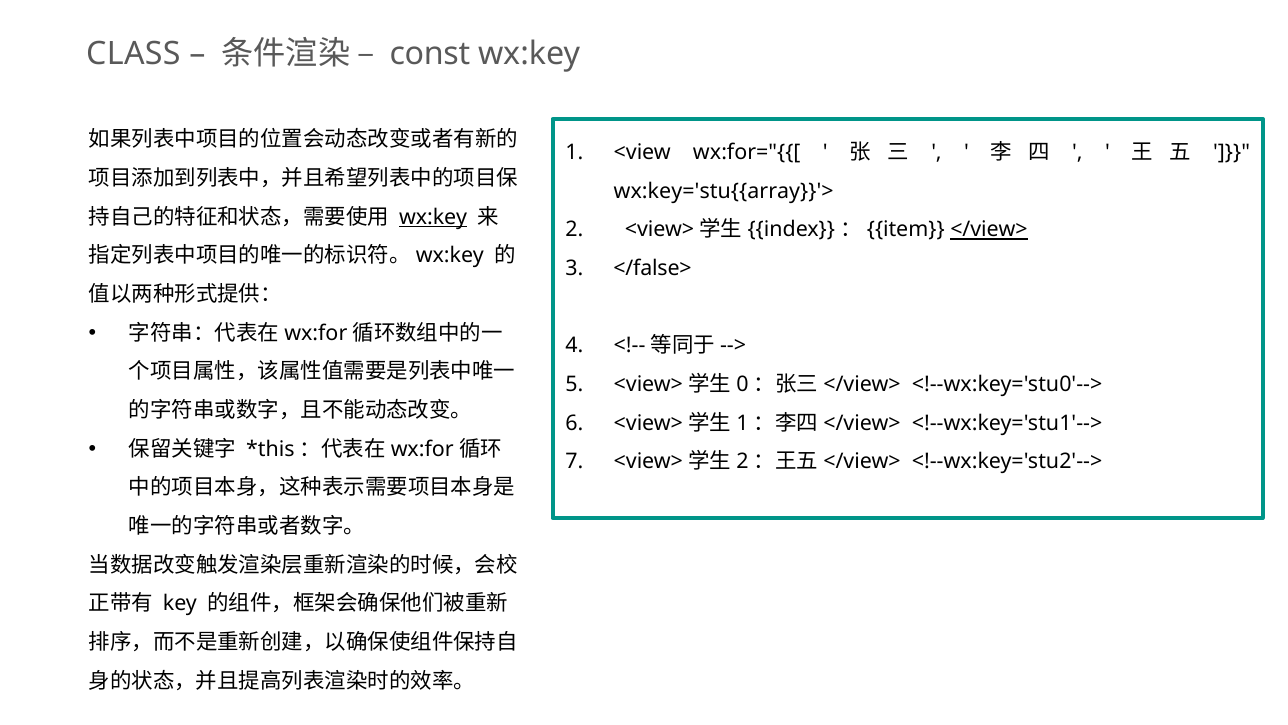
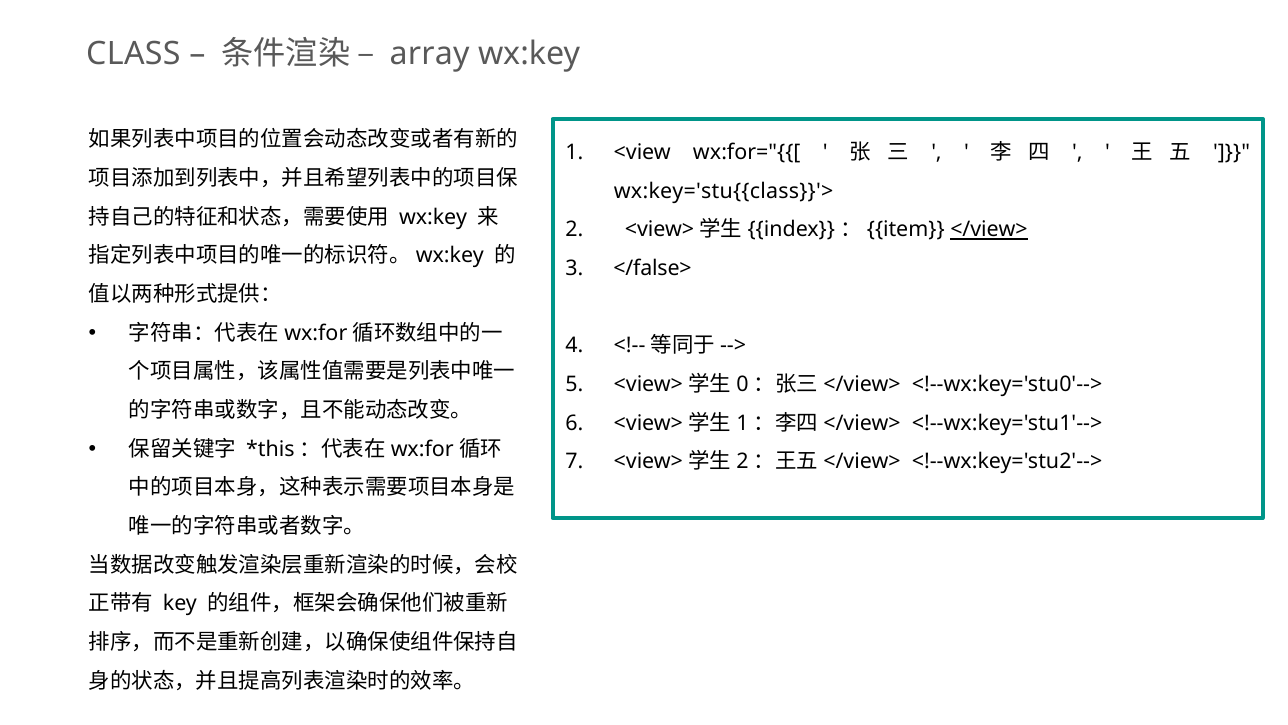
const: const -> array
wx:key='stu{{array}}'>: wx:key='stu{{array}}'> -> wx:key='stu{{class}}'>
wx:key at (433, 217) underline: present -> none
